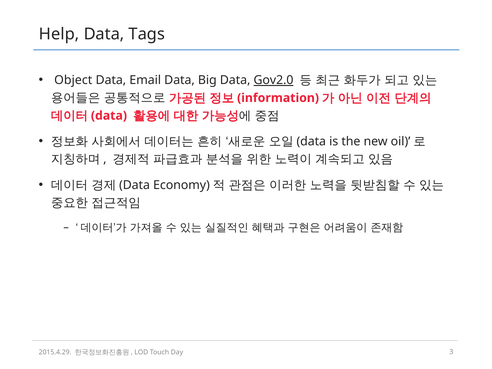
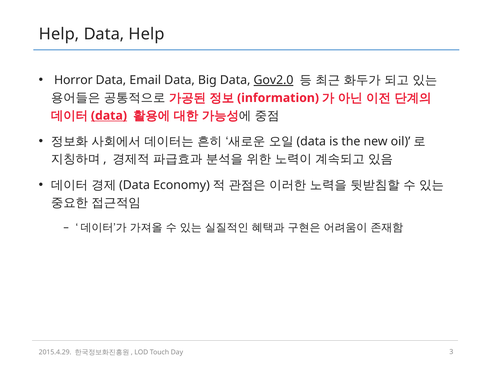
Data Tags: Tags -> Help
Object: Object -> Horror
data at (109, 116) underline: none -> present
